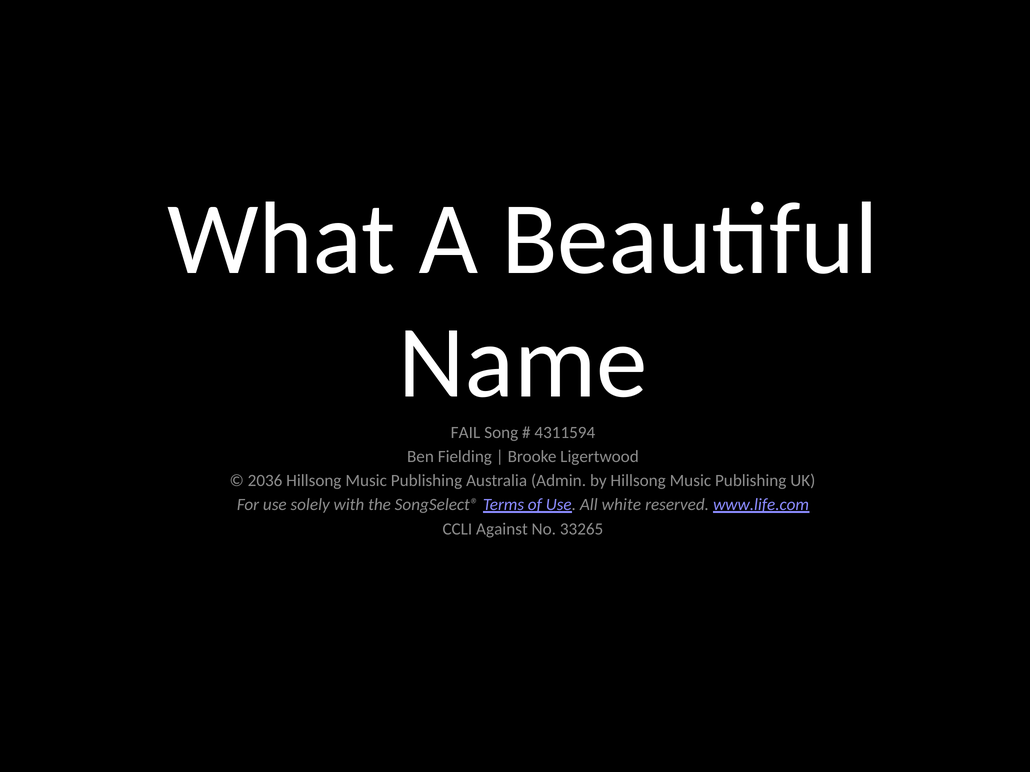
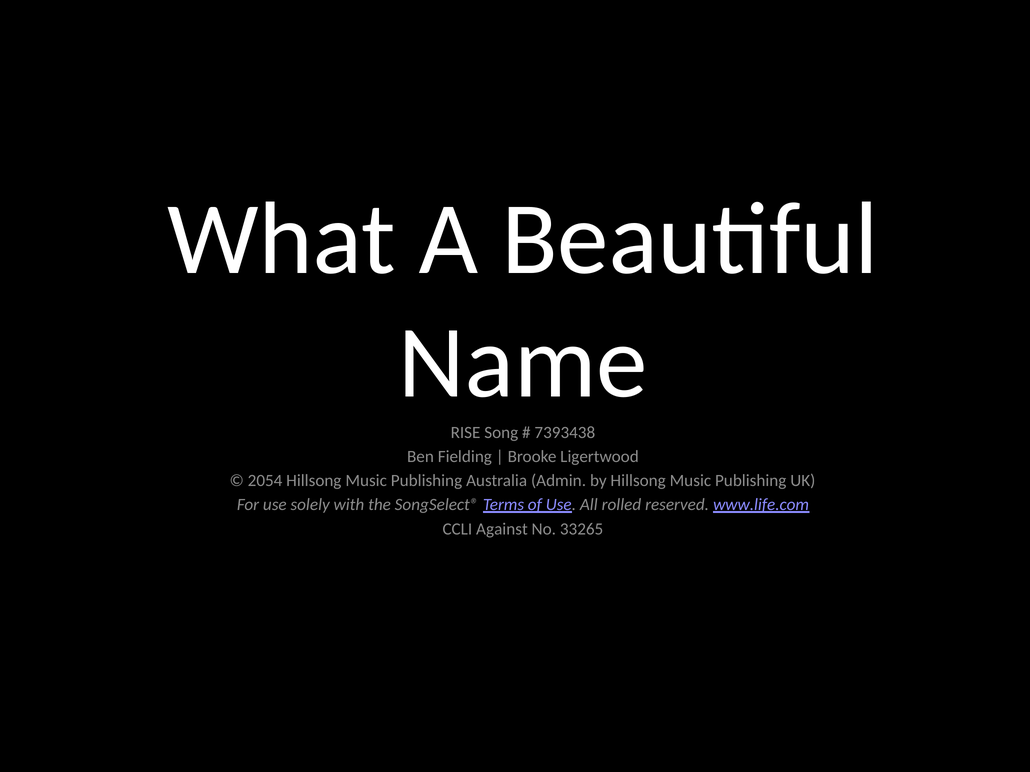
FAIL: FAIL -> RISE
4311594: 4311594 -> 7393438
2036: 2036 -> 2054
white: white -> rolled
